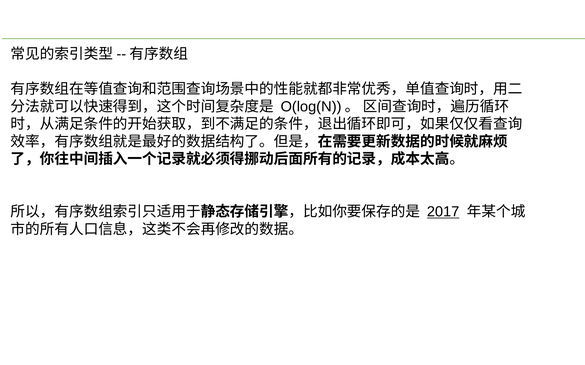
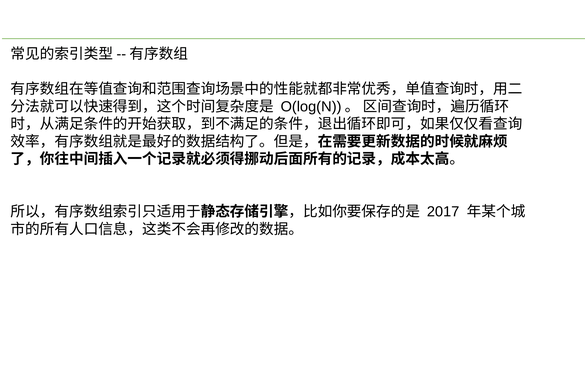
2017 underline: present -> none
